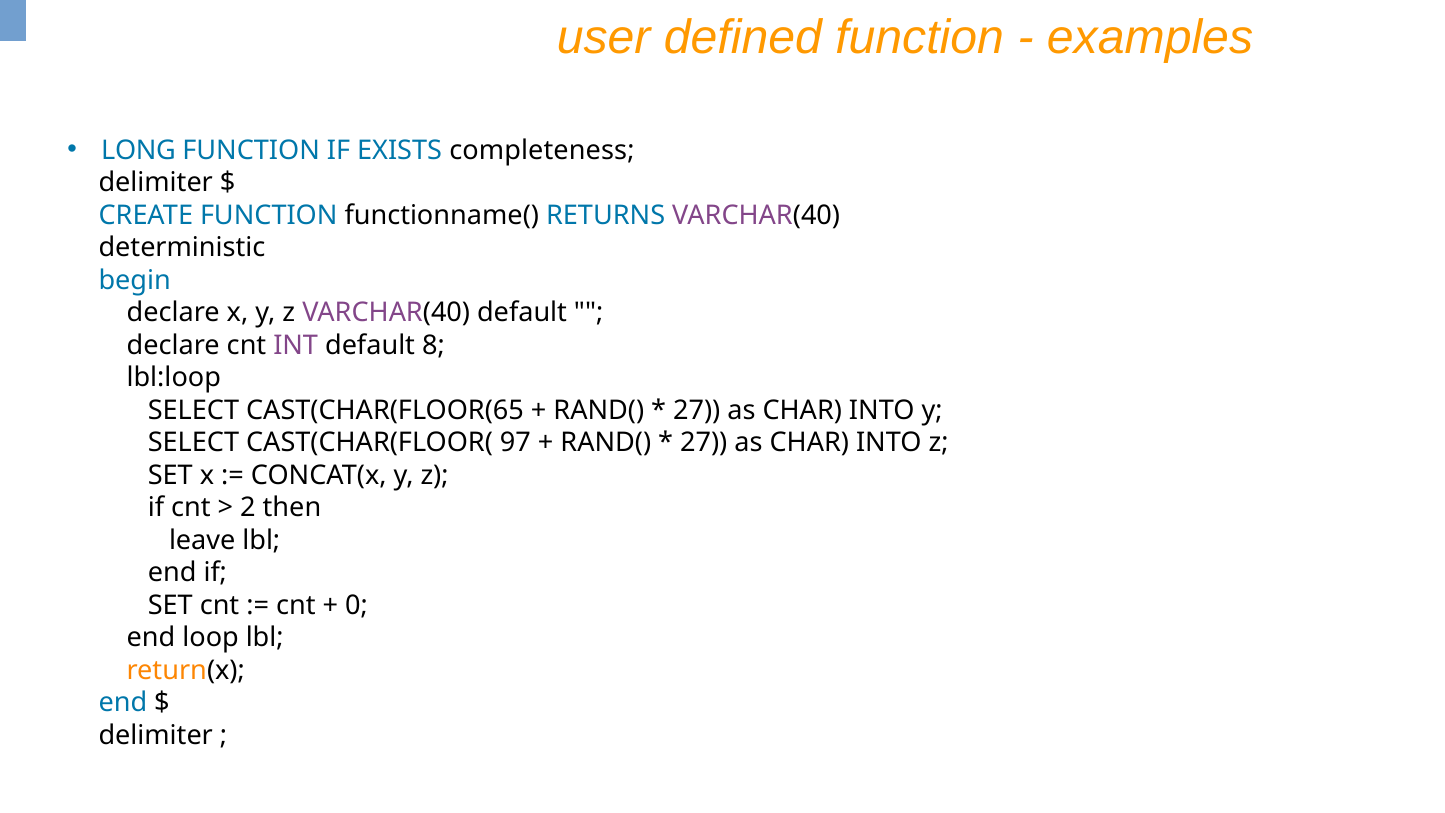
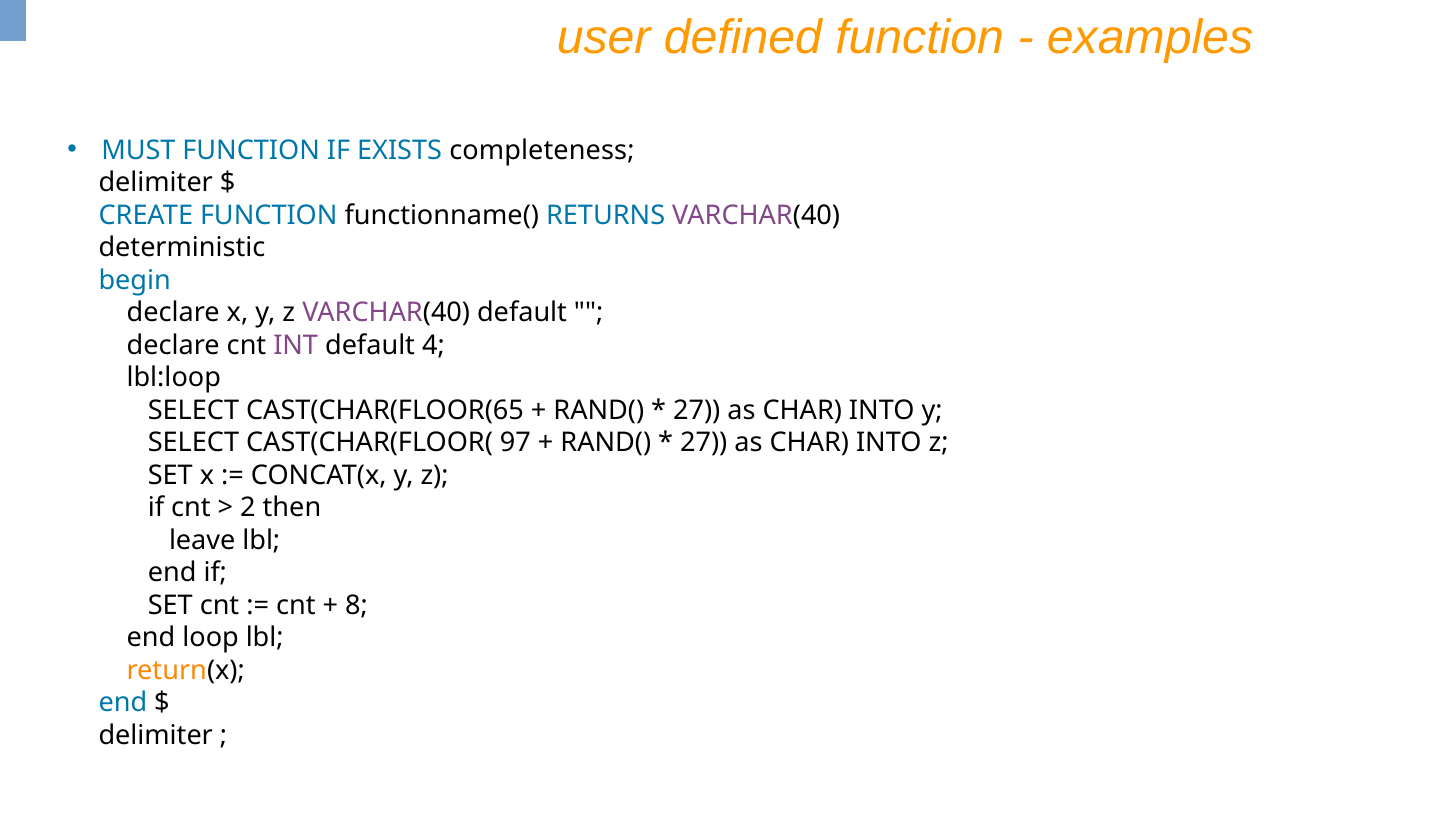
LONG: LONG -> MUST
8: 8 -> 4
0: 0 -> 8
